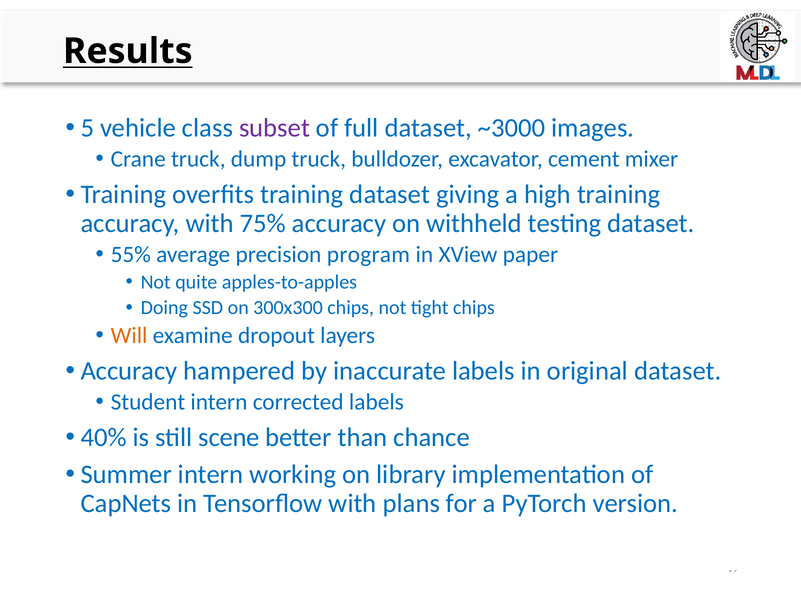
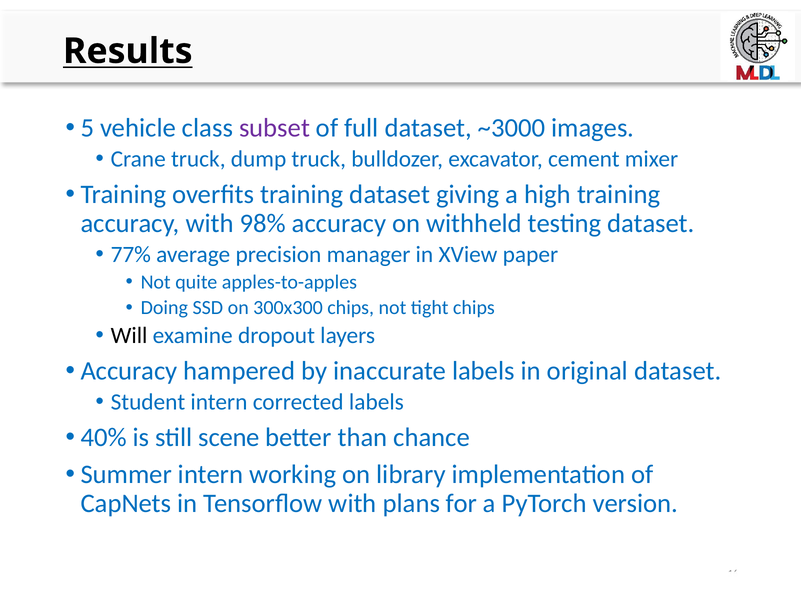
75%: 75% -> 98%
55%: 55% -> 77%
program: program -> manager
Will colour: orange -> black
